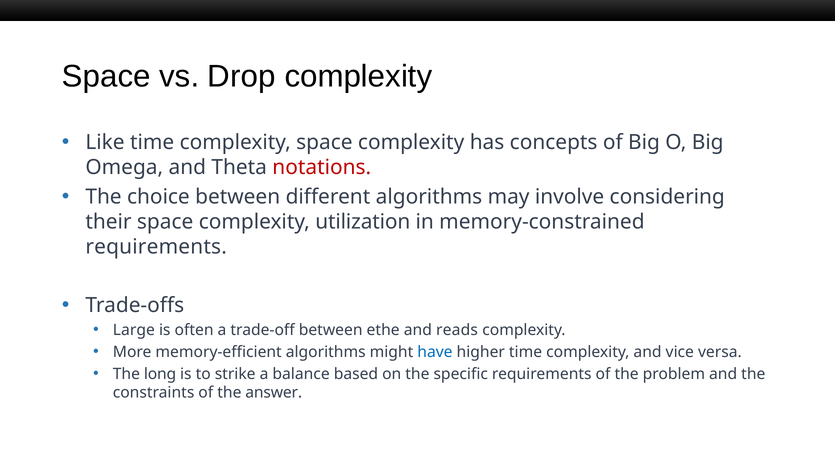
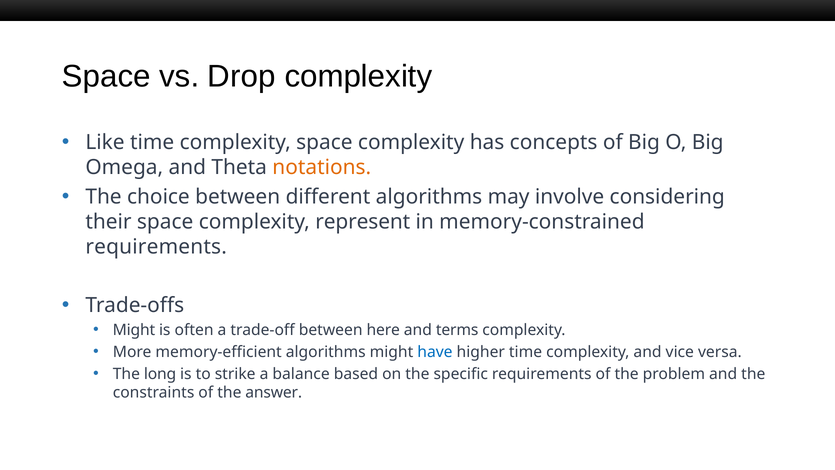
notations colour: red -> orange
utilization: utilization -> represent
Large at (134, 330): Large -> Might
ethe: ethe -> here
reads: reads -> terms
